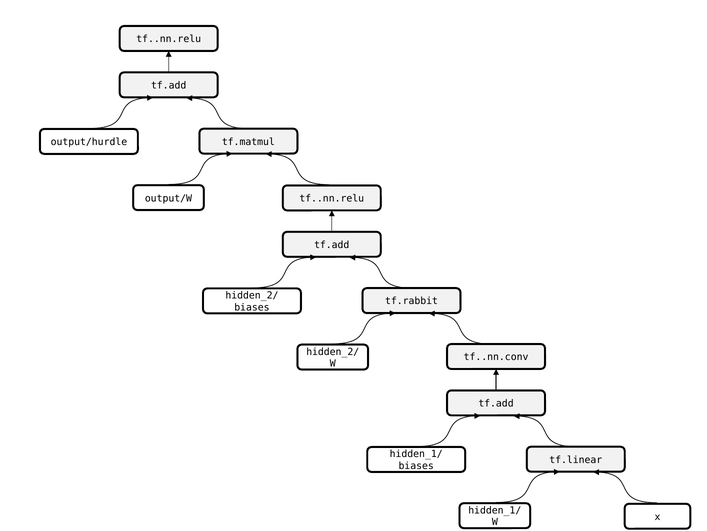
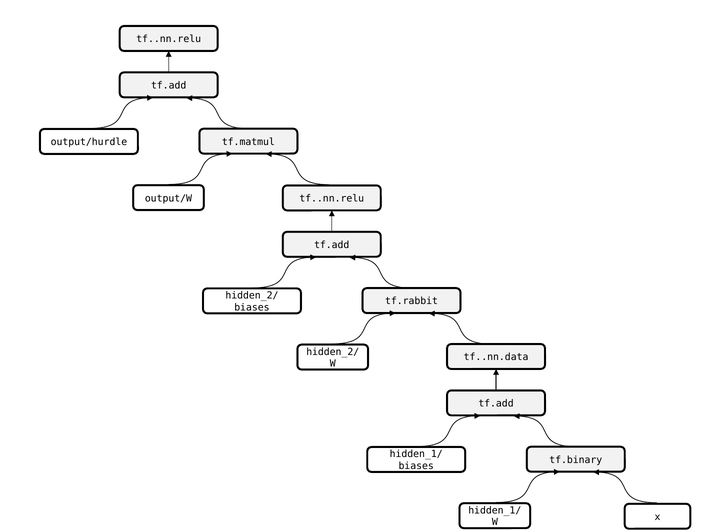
tf..nn.conv: tf..nn.conv -> tf..nn.data
tf.linear: tf.linear -> tf.binary
